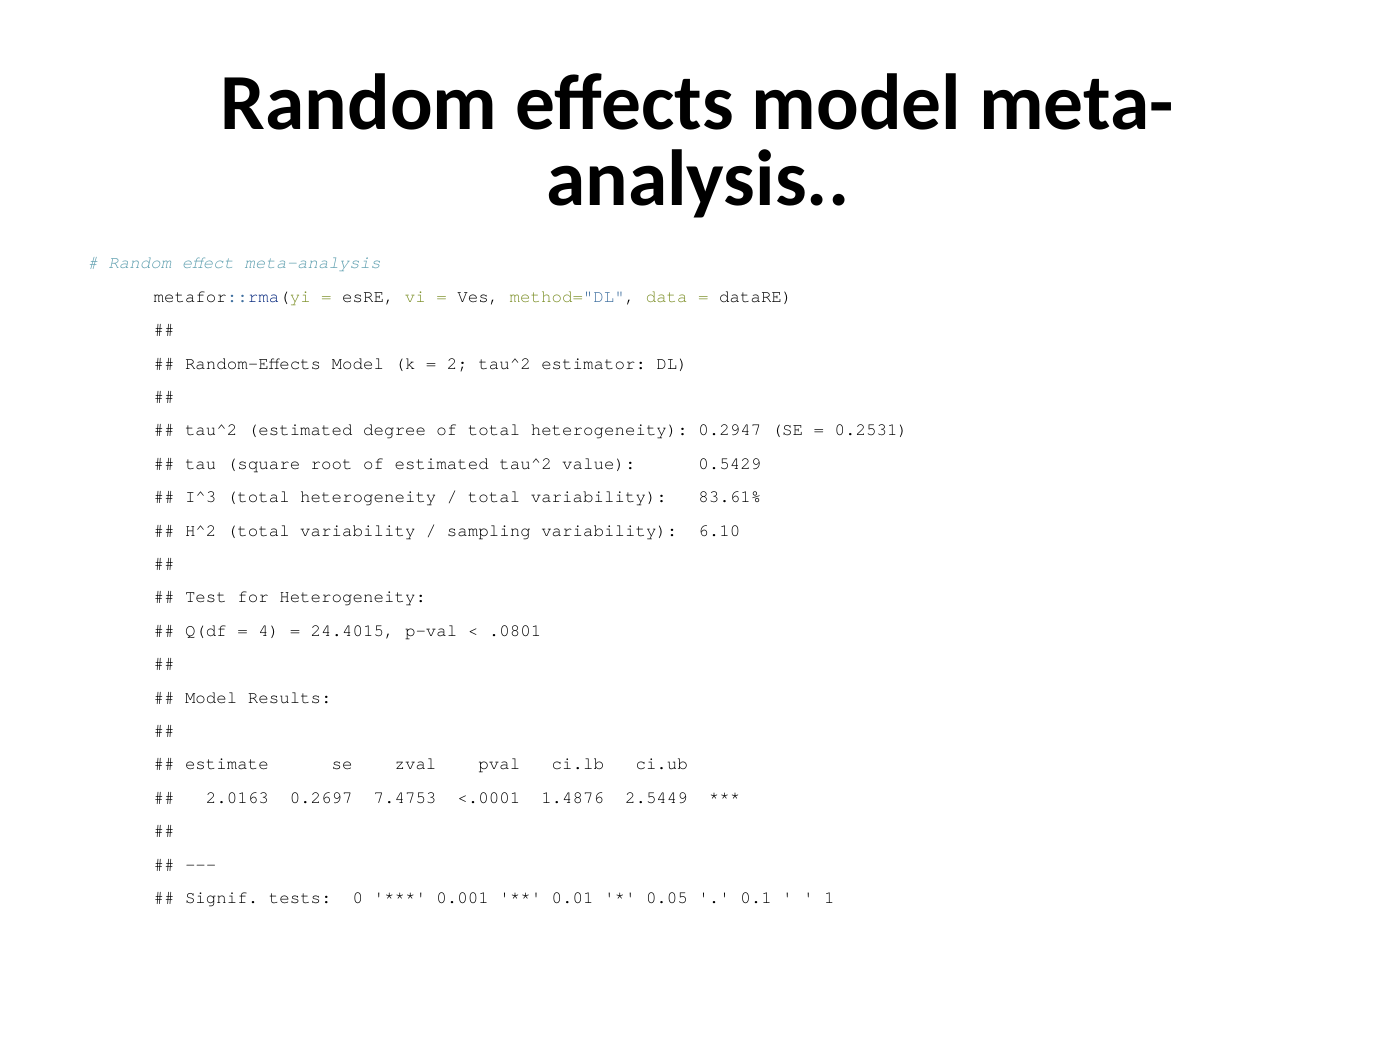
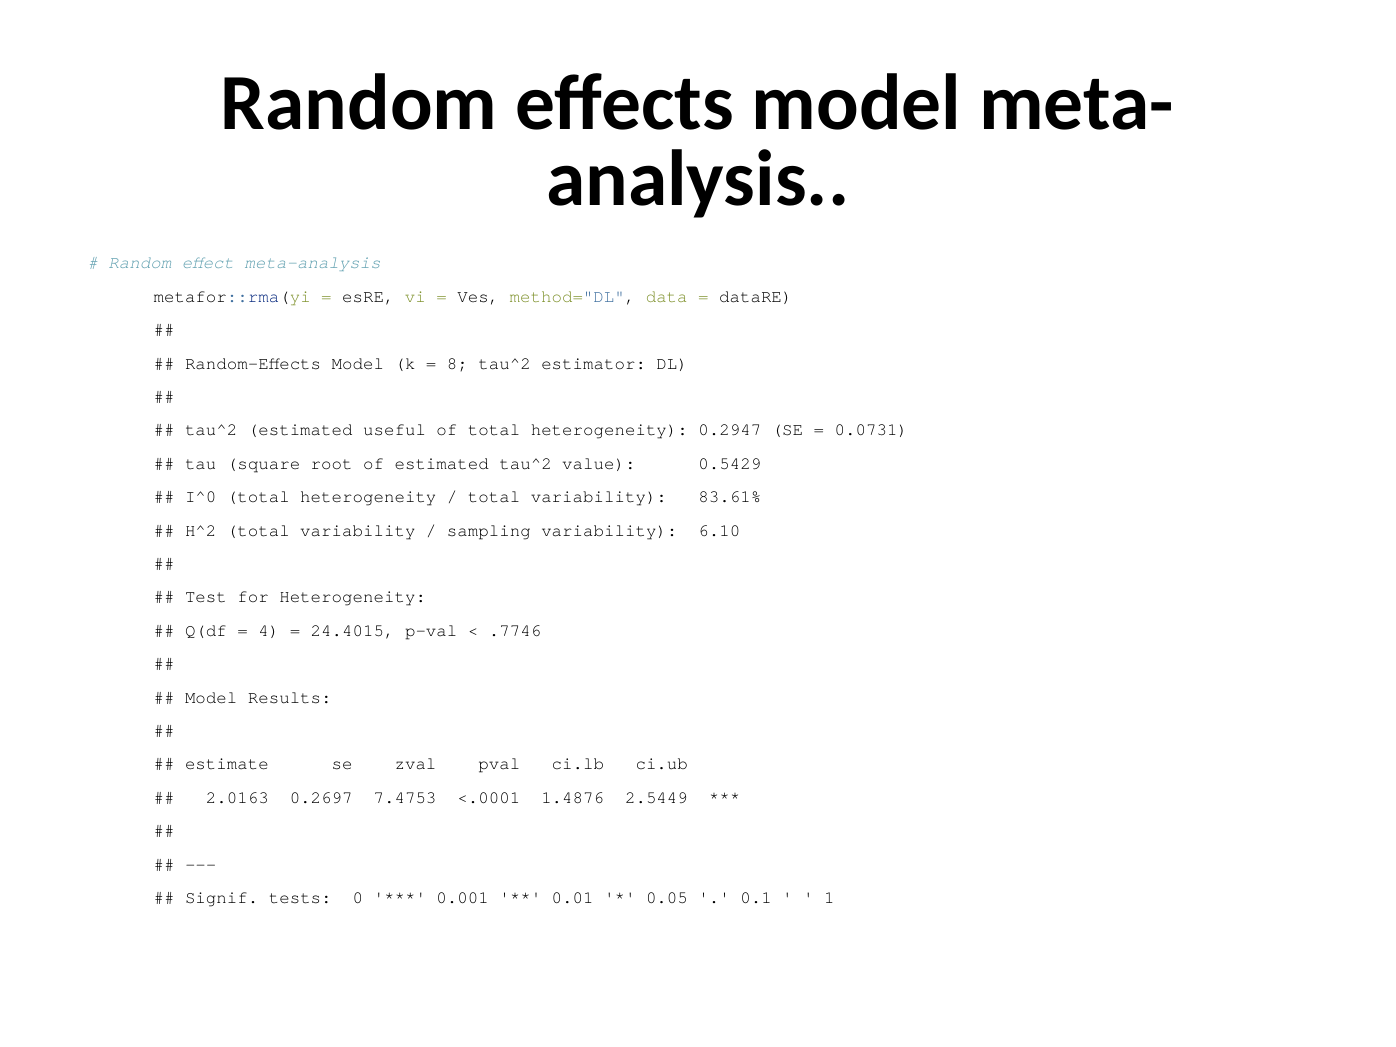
2: 2 -> 8
degree: degree -> useful
0.2531: 0.2531 -> 0.0731
I^3: I^3 -> I^0
.0801: .0801 -> .7746
